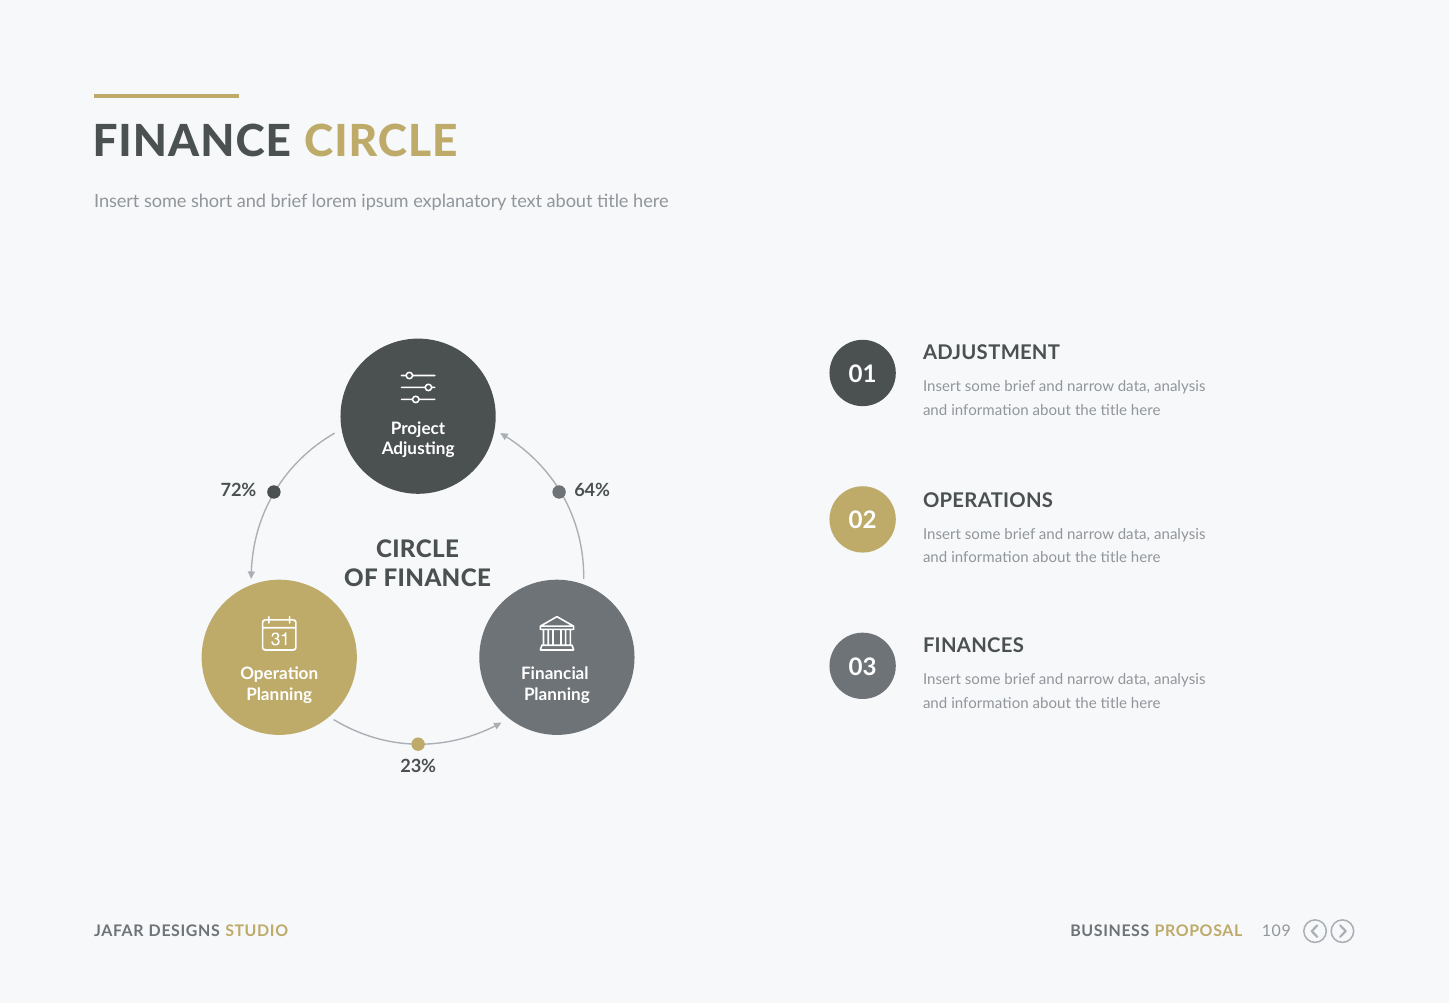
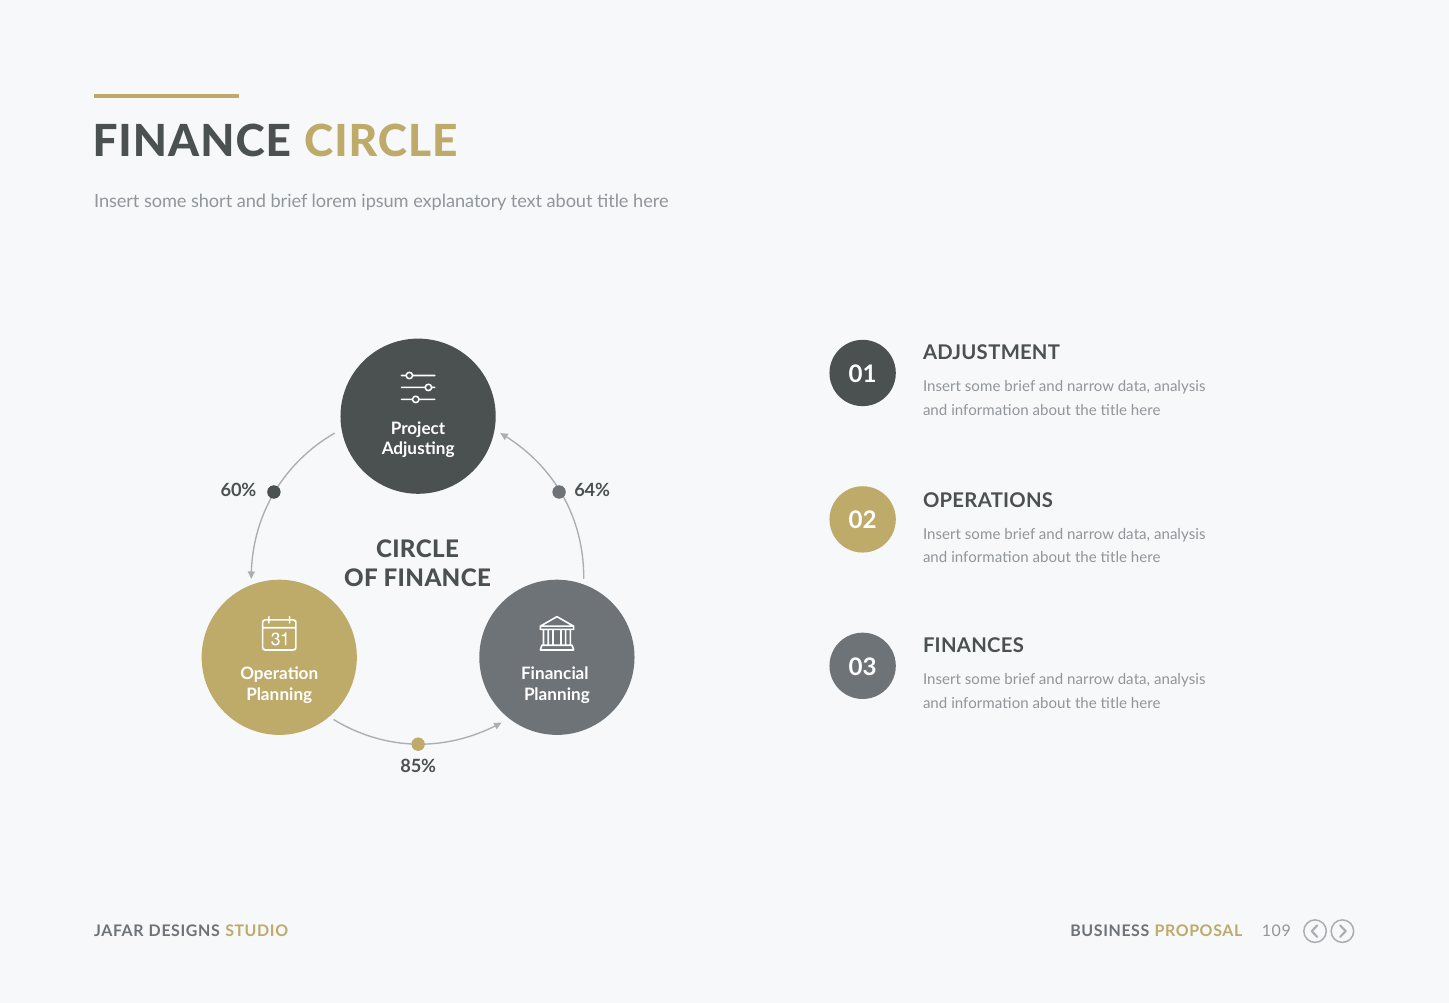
72%: 72% -> 60%
23%: 23% -> 85%
